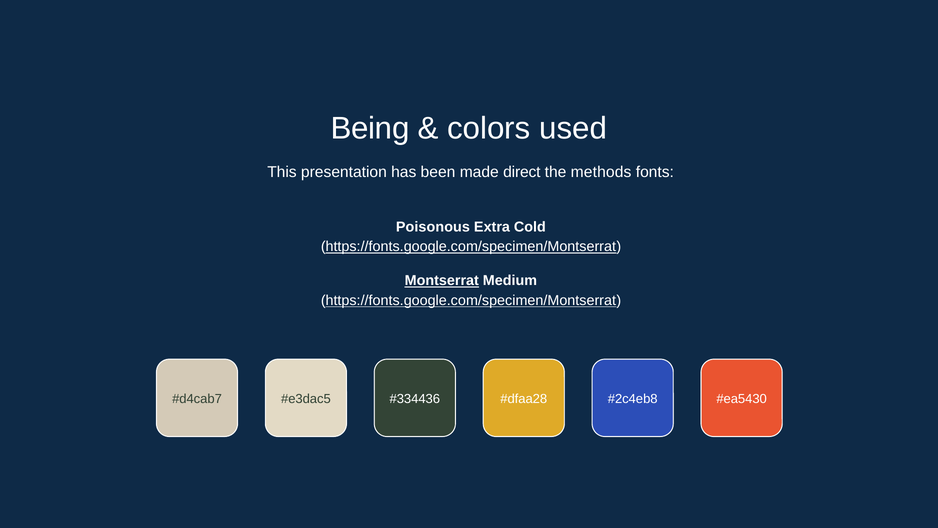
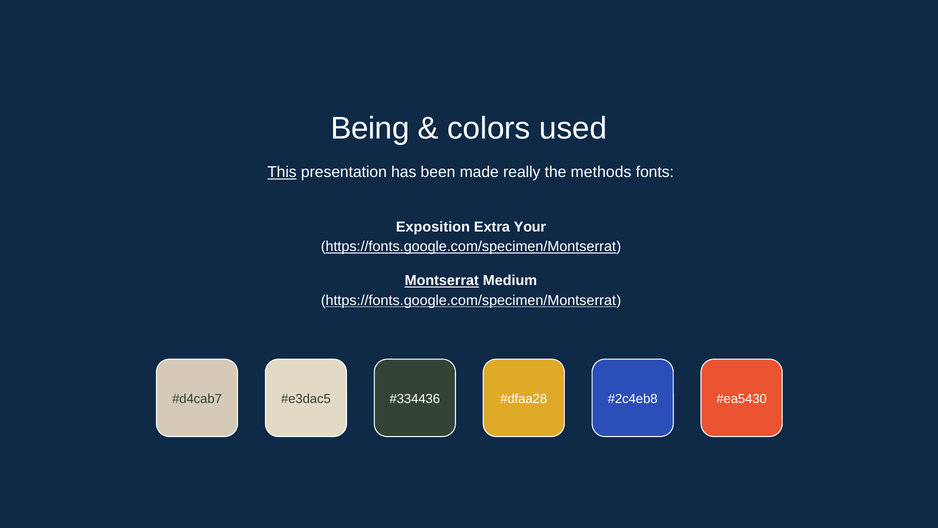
This underline: none -> present
direct: direct -> really
Poisonous: Poisonous -> Exposition
Cold: Cold -> Your
